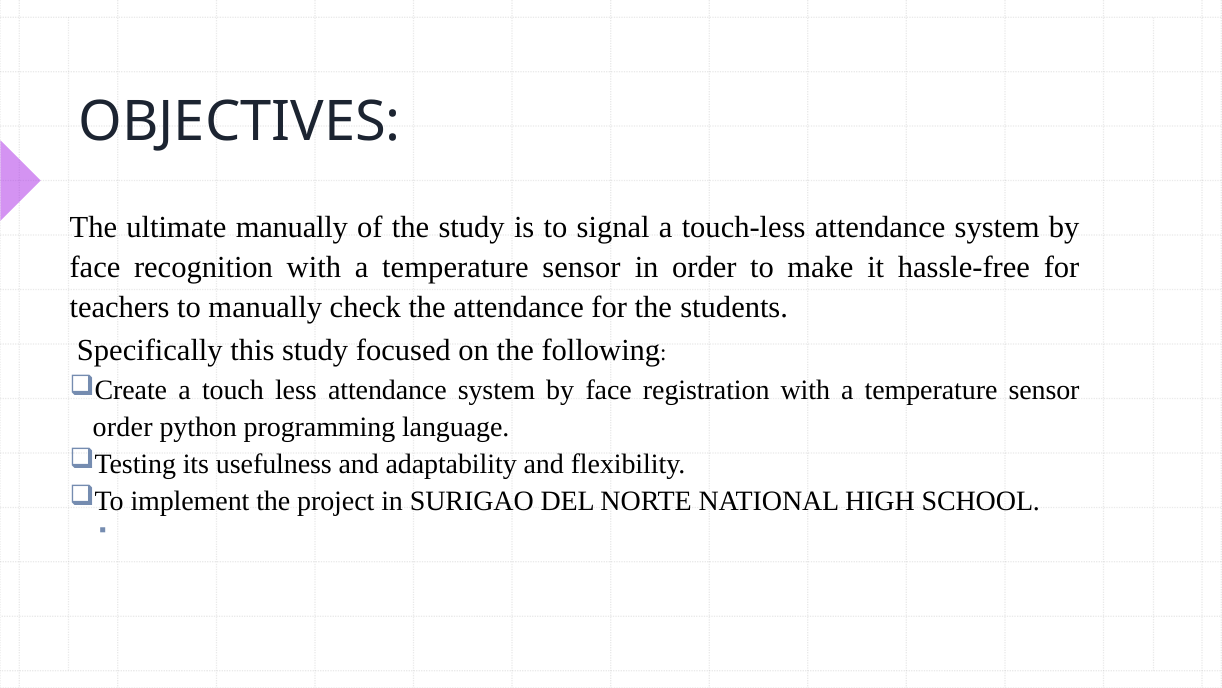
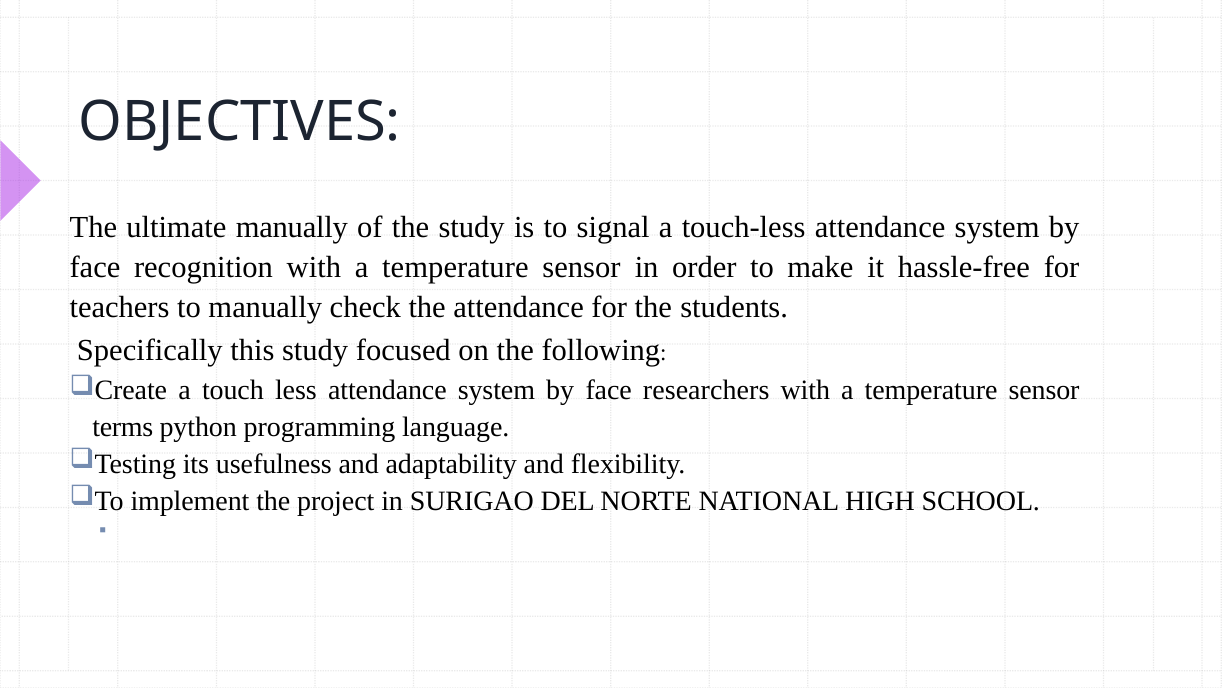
registration: registration -> researchers
order at (123, 427): order -> terms
